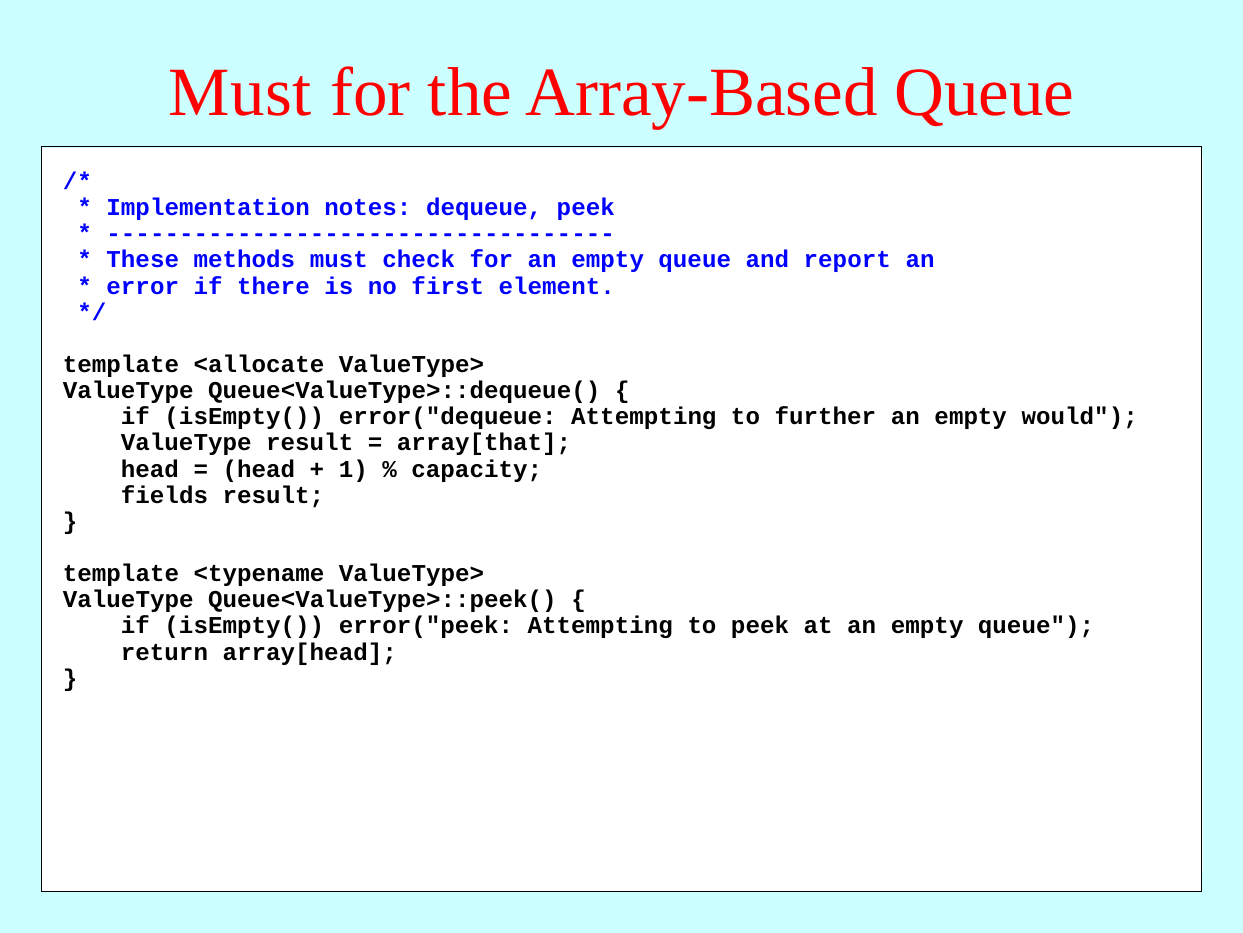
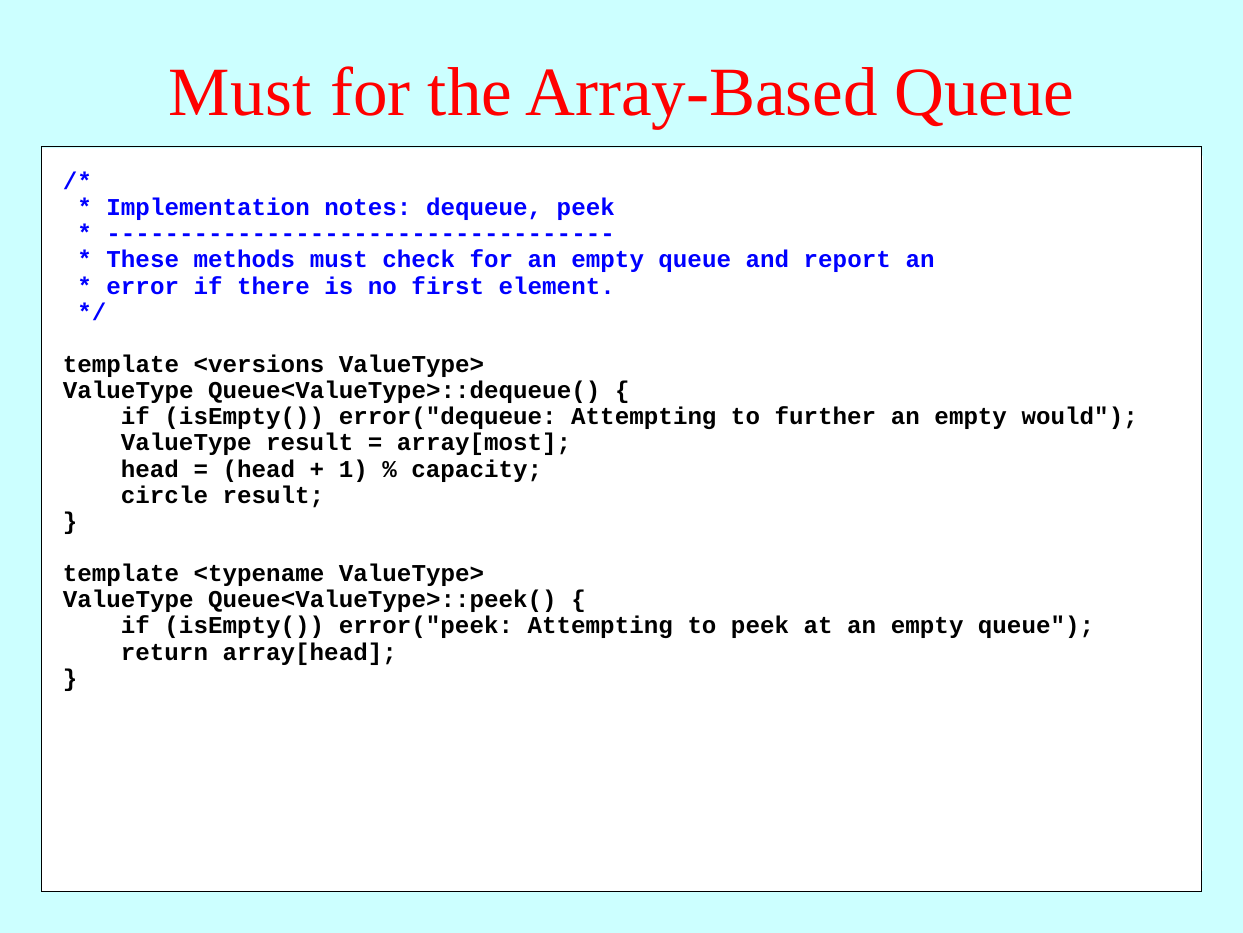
<allocate: <allocate -> <versions
array[that: array[that -> array[most
fields: fields -> circle
